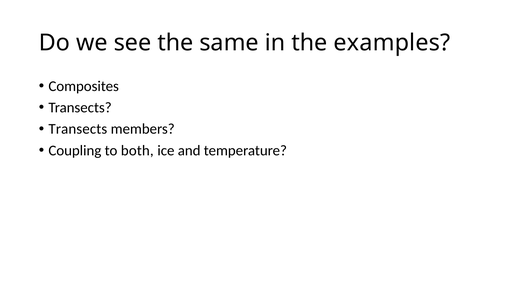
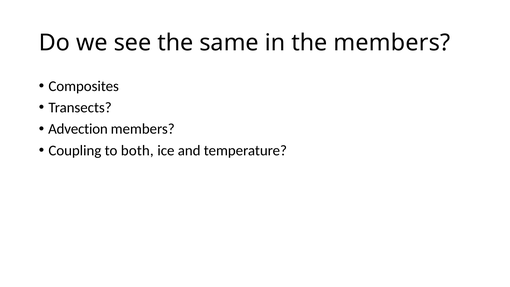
the examples: examples -> members
Transects at (78, 129): Transects -> Advection
